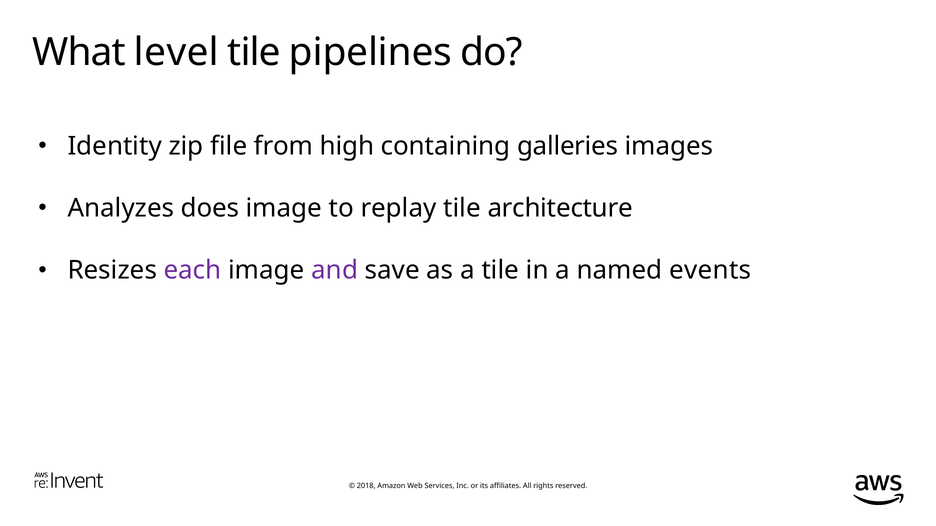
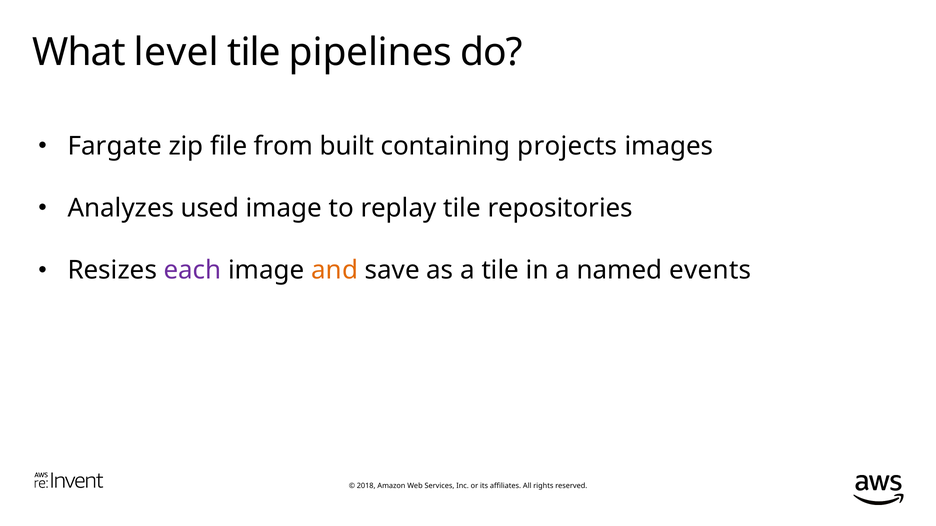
Identity: Identity -> Fargate
high: high -> built
galleries: galleries -> projects
does: does -> used
architecture: architecture -> repositories
and colour: purple -> orange
